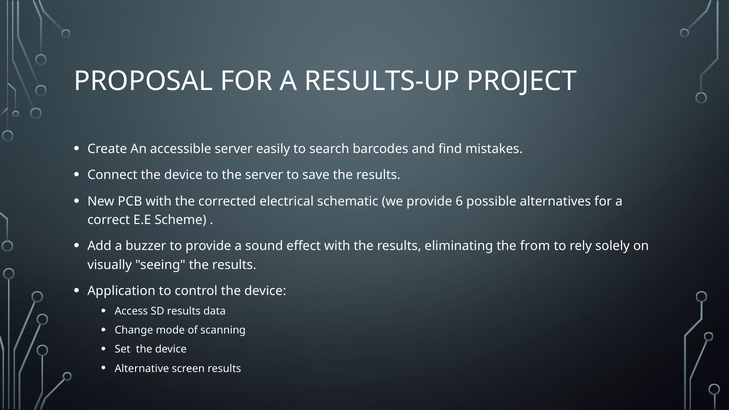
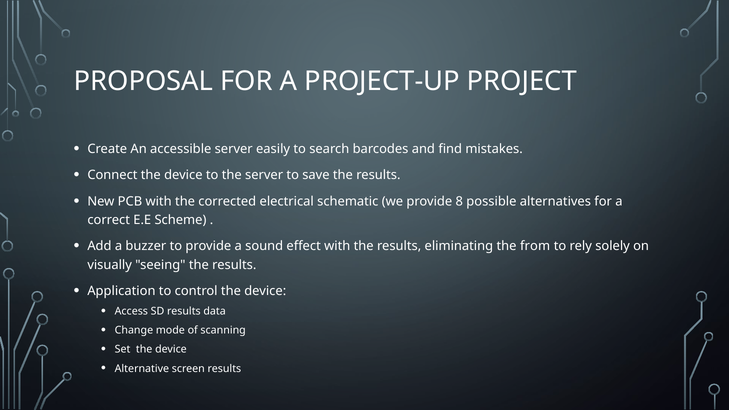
RESULTS-UP: RESULTS-UP -> PROJECT-UP
6: 6 -> 8
